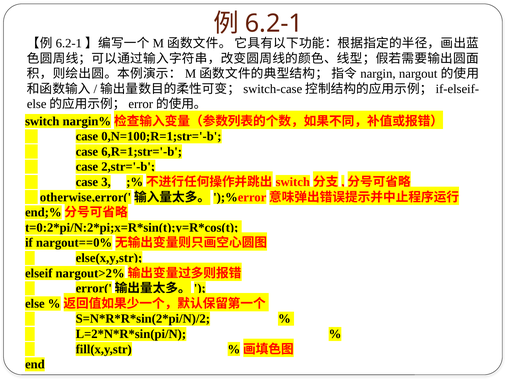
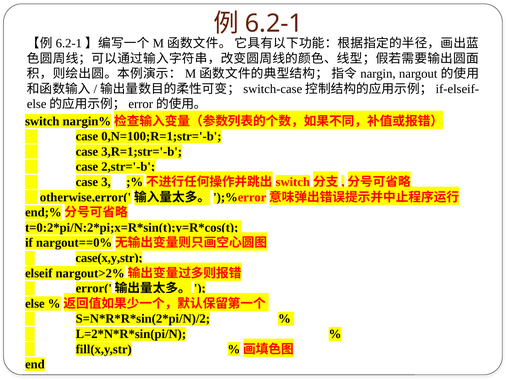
6,R=1;str='-b: 6,R=1;str='-b -> 3,R=1;str='-b
else(x,y,str: else(x,y,str -> case(x,y,str
